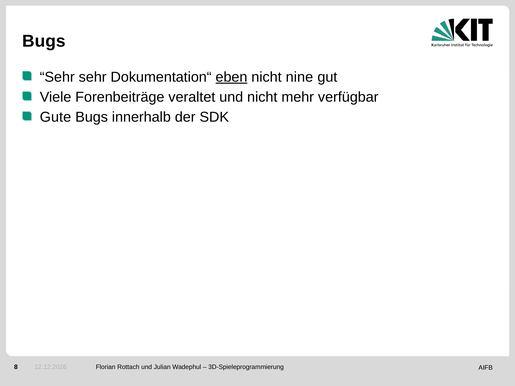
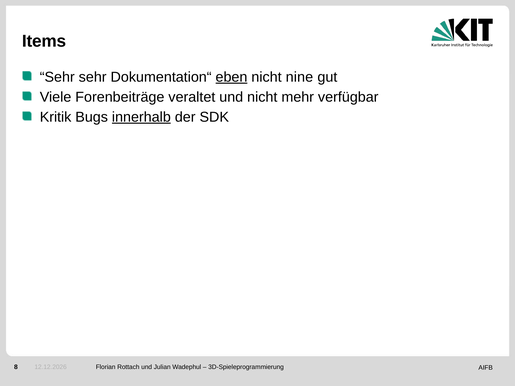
Bugs at (44, 41): Bugs -> Items
Gute: Gute -> Kritik
innerhalb underline: none -> present
